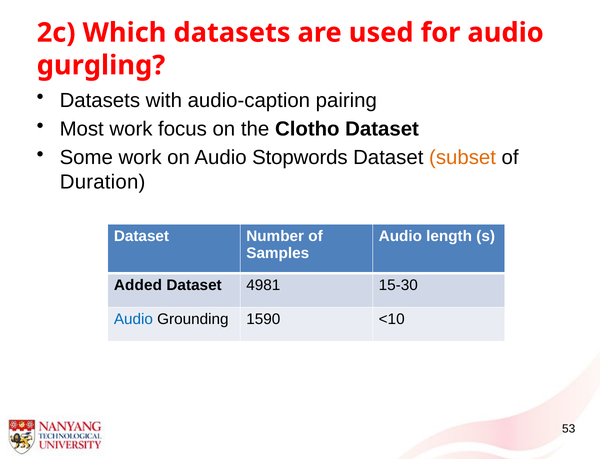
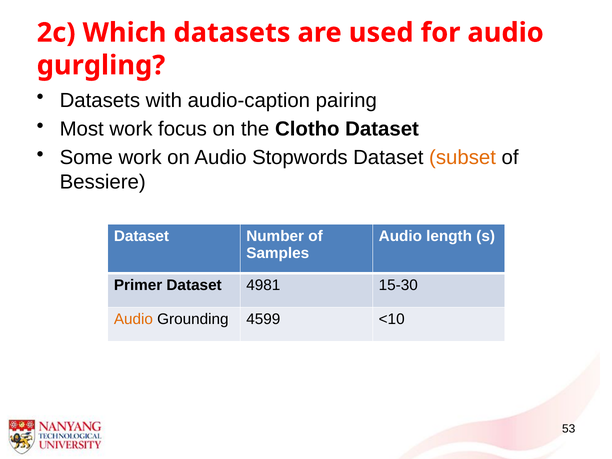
Duration: Duration -> Bessiere
Added: Added -> Primer
Audio at (133, 319) colour: blue -> orange
1590: 1590 -> 4599
